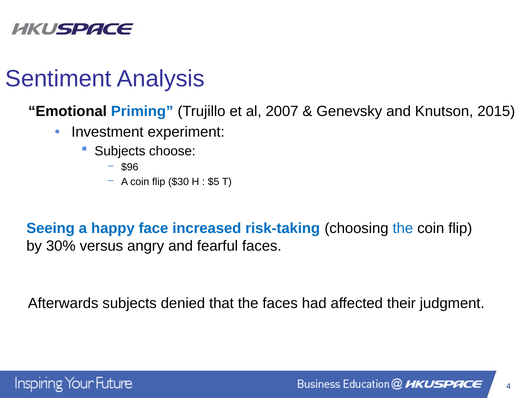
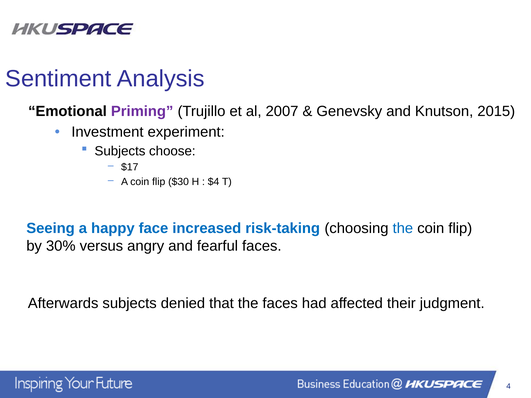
Priming colour: blue -> purple
$96: $96 -> $17
$5: $5 -> $4
